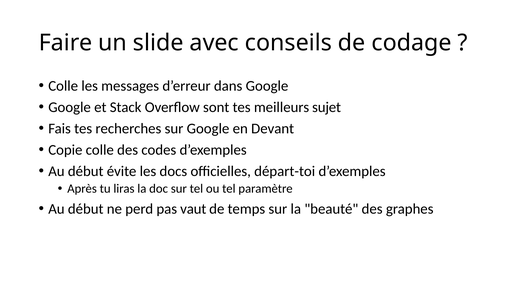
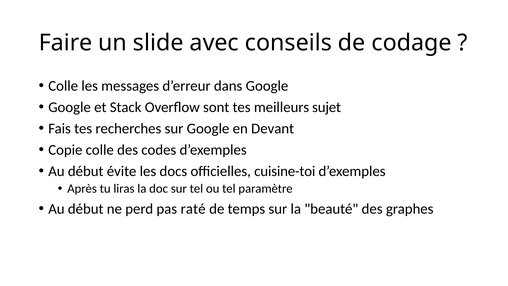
départ-toi: départ-toi -> cuisine-toi
vaut: vaut -> raté
